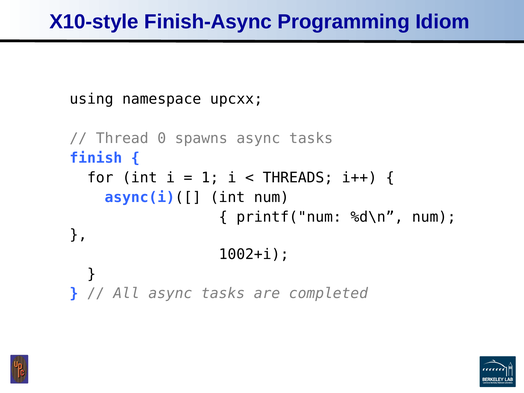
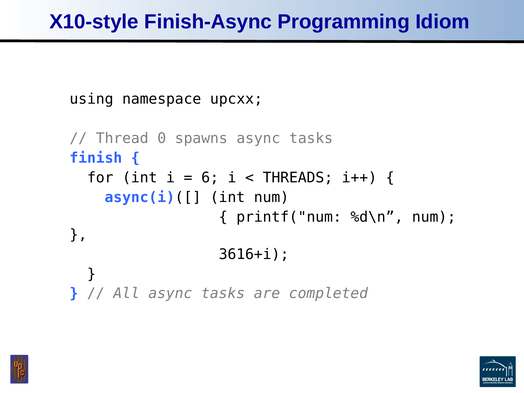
1: 1 -> 6
1002+i: 1002+i -> 3616+i
